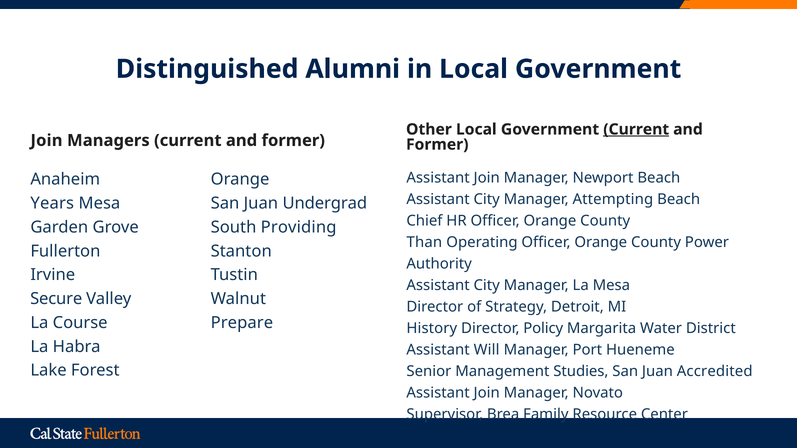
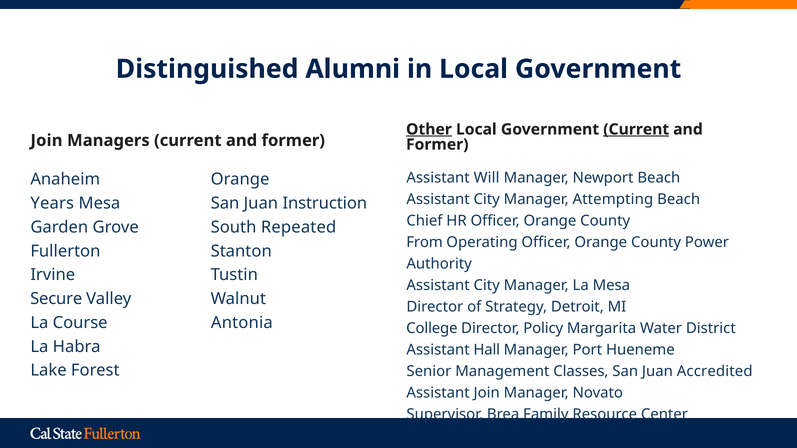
Other underline: none -> present
Join at (487, 178): Join -> Will
Undergrad: Undergrad -> Instruction
Providing: Providing -> Repeated
Than: Than -> From
Prepare: Prepare -> Antonia
History: History -> College
Will: Will -> Hall
Studies: Studies -> Classes
